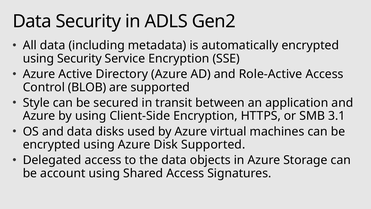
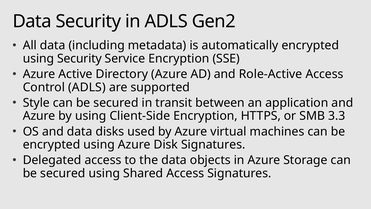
Control BLOB: BLOB -> ADLS
3.1: 3.1 -> 3.3
Disk Supported: Supported -> Signatures
account at (63, 173): account -> secured
